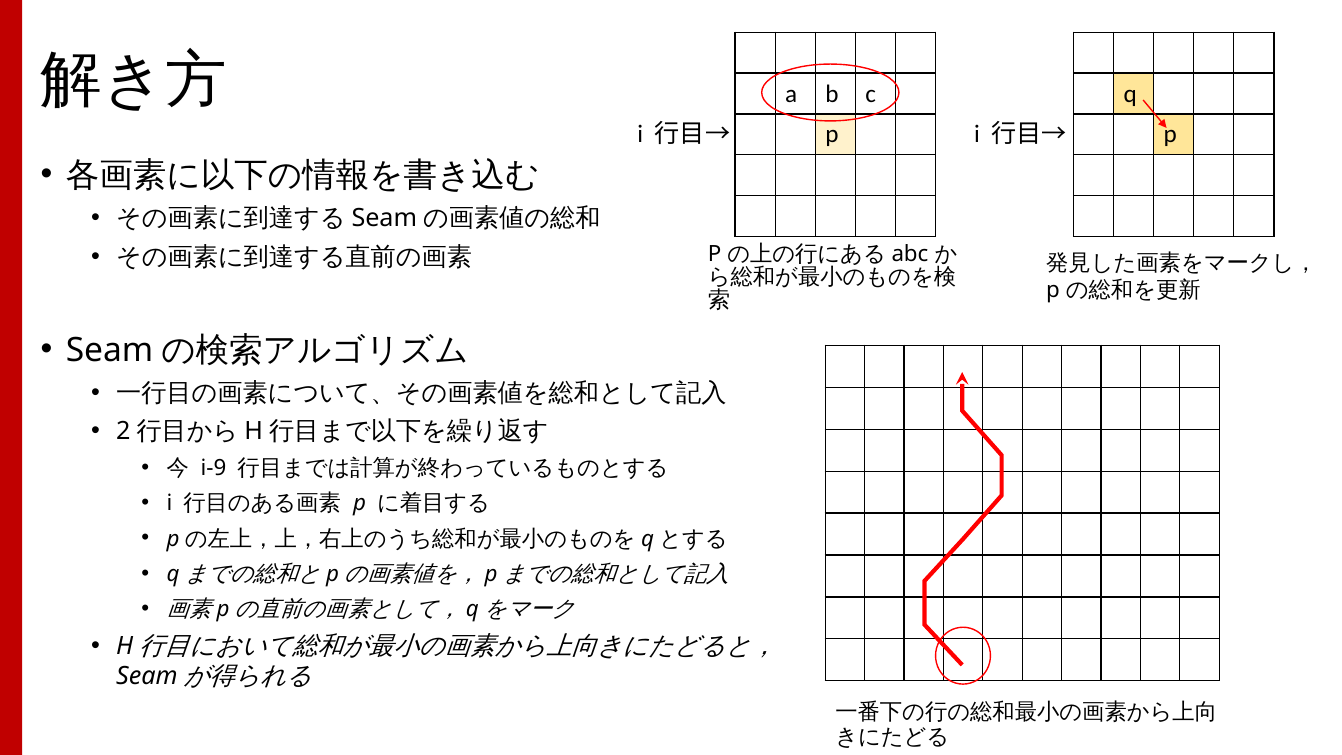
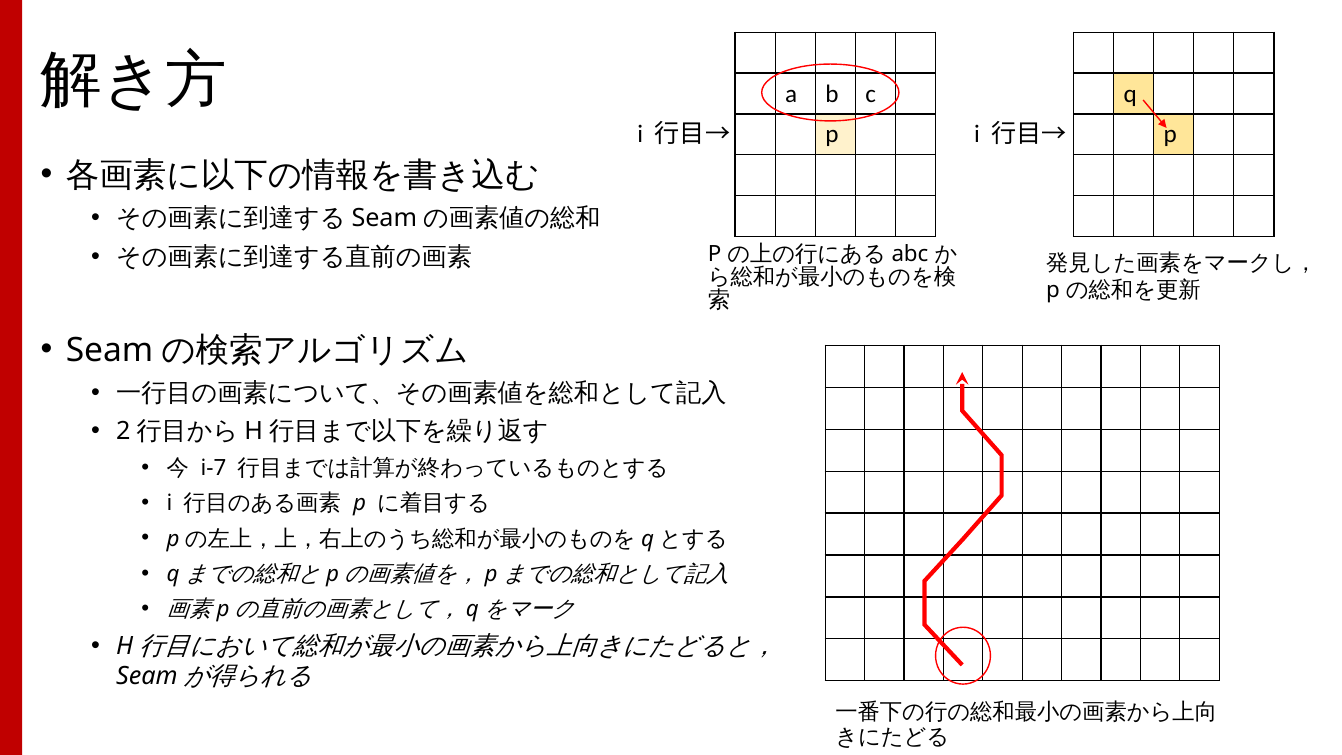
i-9: i-9 -> i-7
